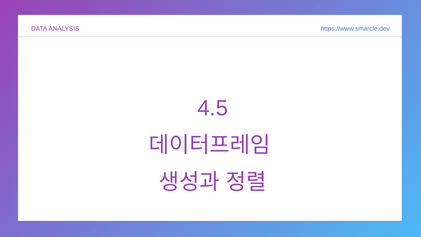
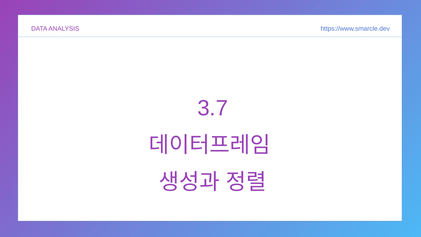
4.5: 4.5 -> 3.7
